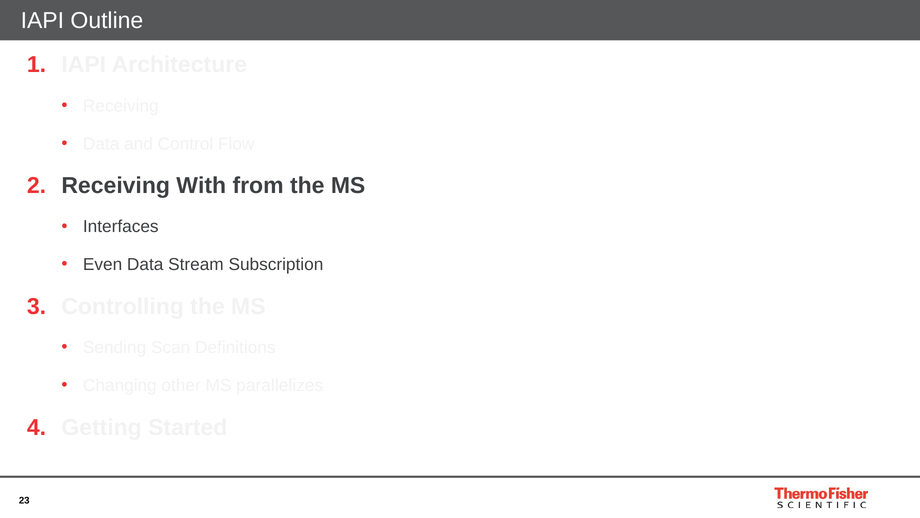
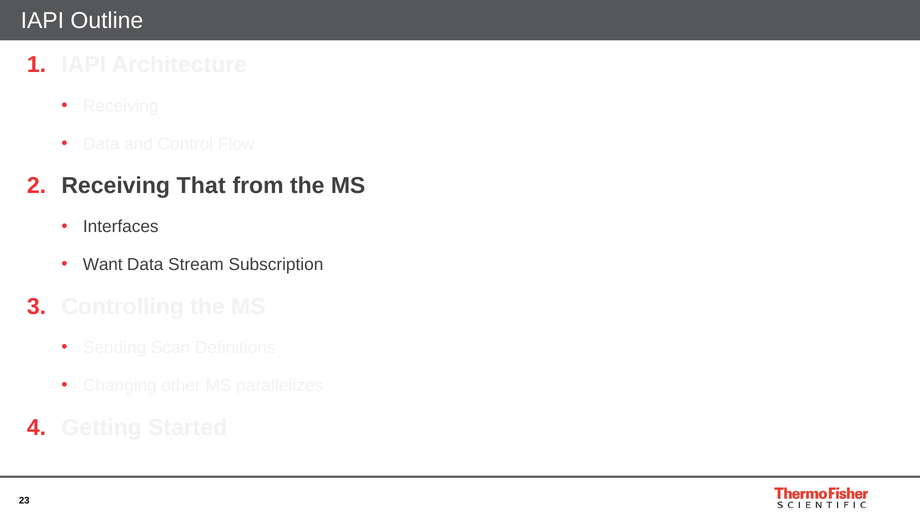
With: With -> That
Even: Even -> Want
